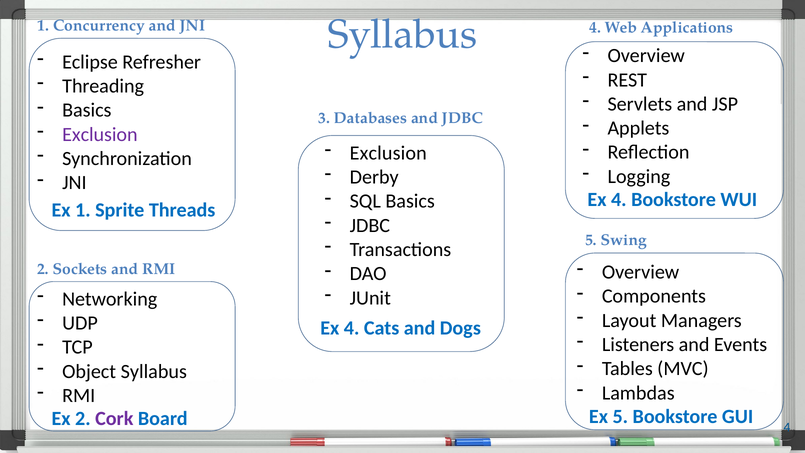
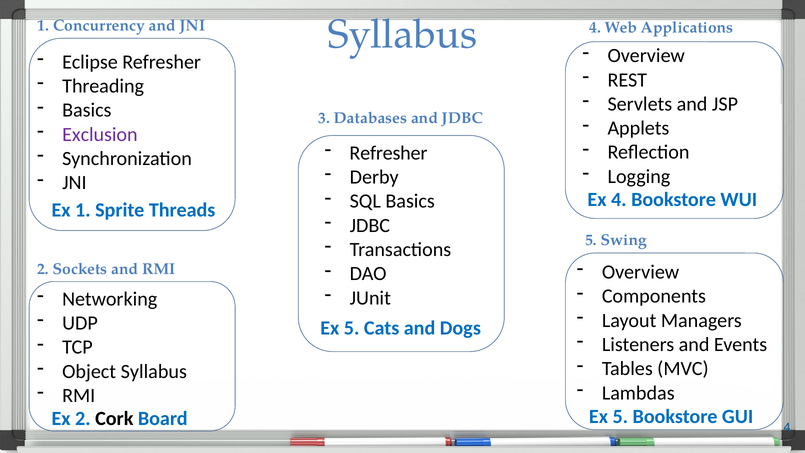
Exclusion at (388, 153): Exclusion -> Refresher
4 at (352, 328): 4 -> 5
Cork colour: purple -> black
